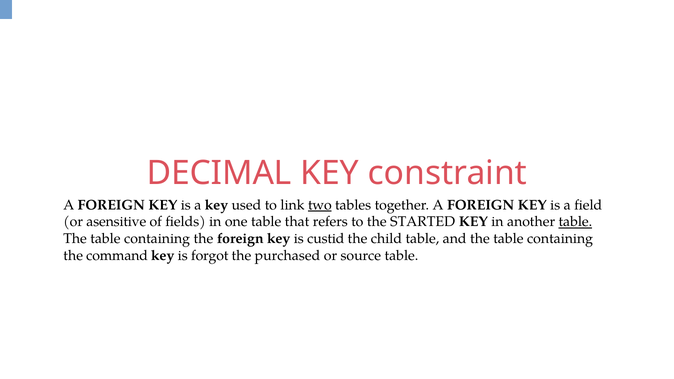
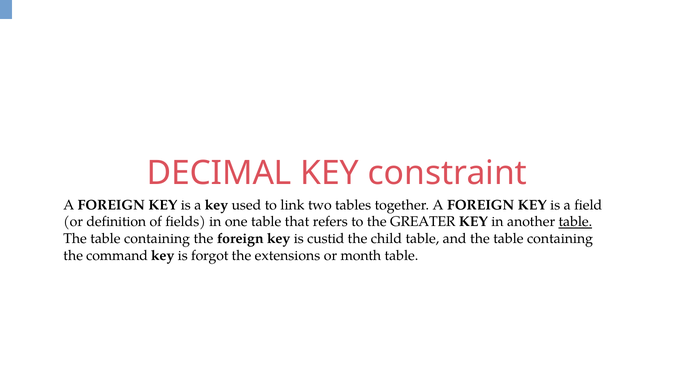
two underline: present -> none
asensitive: asensitive -> definition
STARTED: STARTED -> GREATER
purchased: purchased -> extensions
source: source -> month
